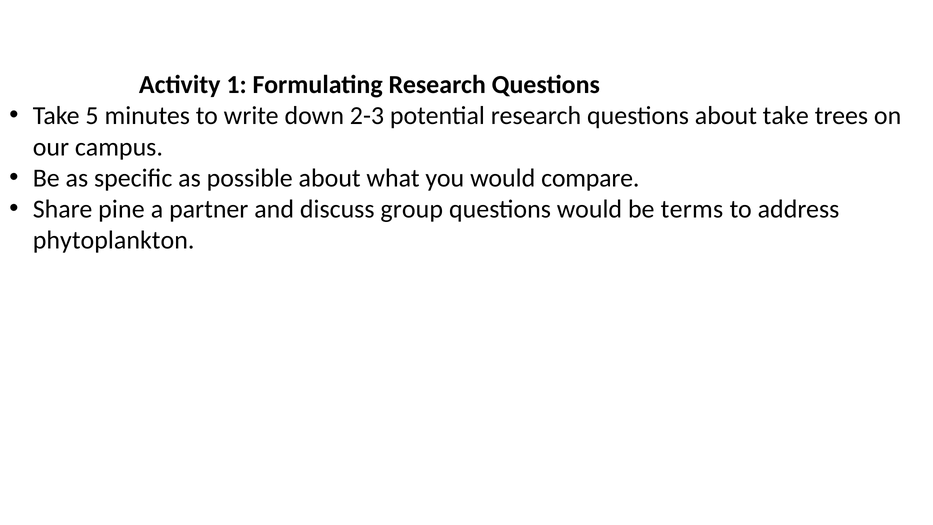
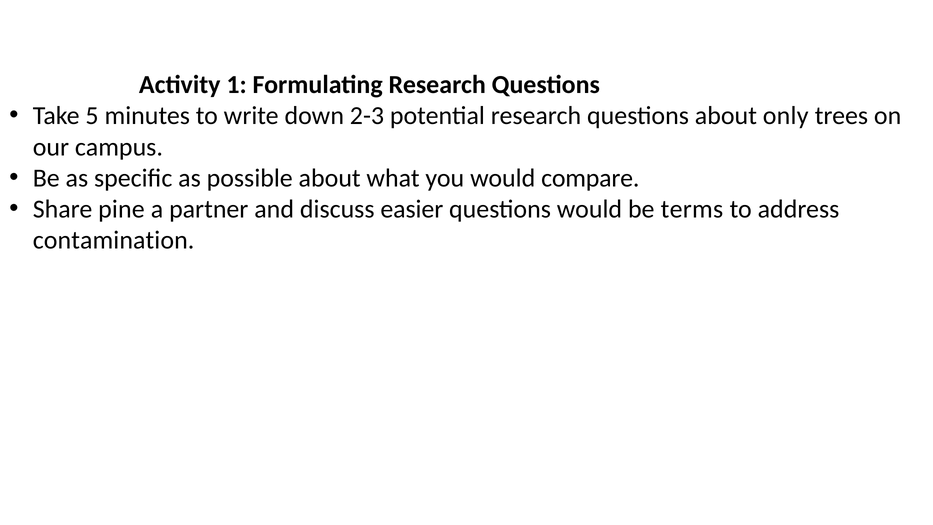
about take: take -> only
group: group -> easier
phytoplankton: phytoplankton -> contamination
